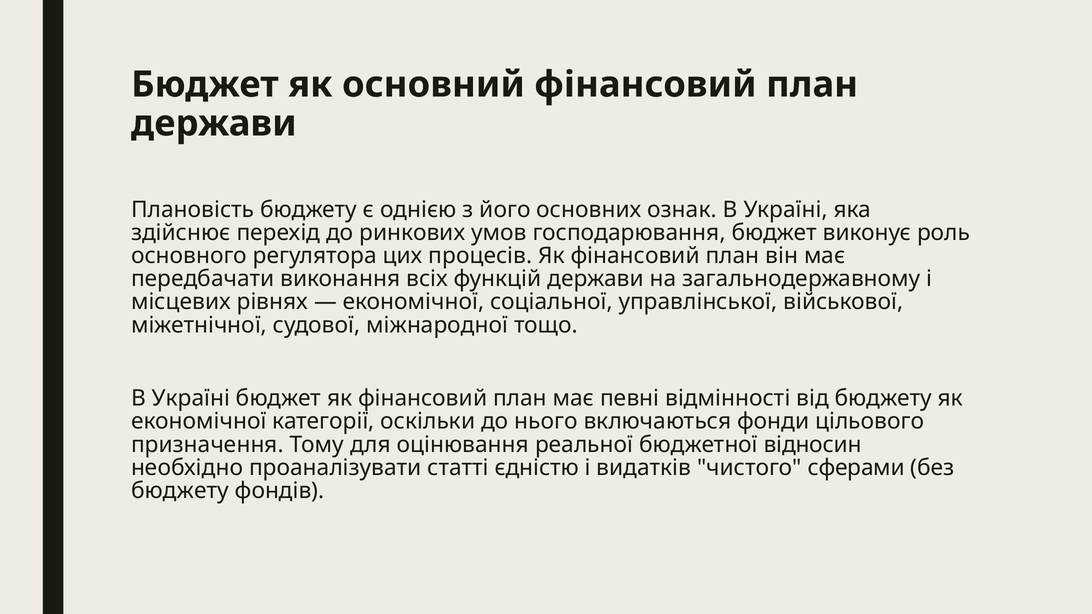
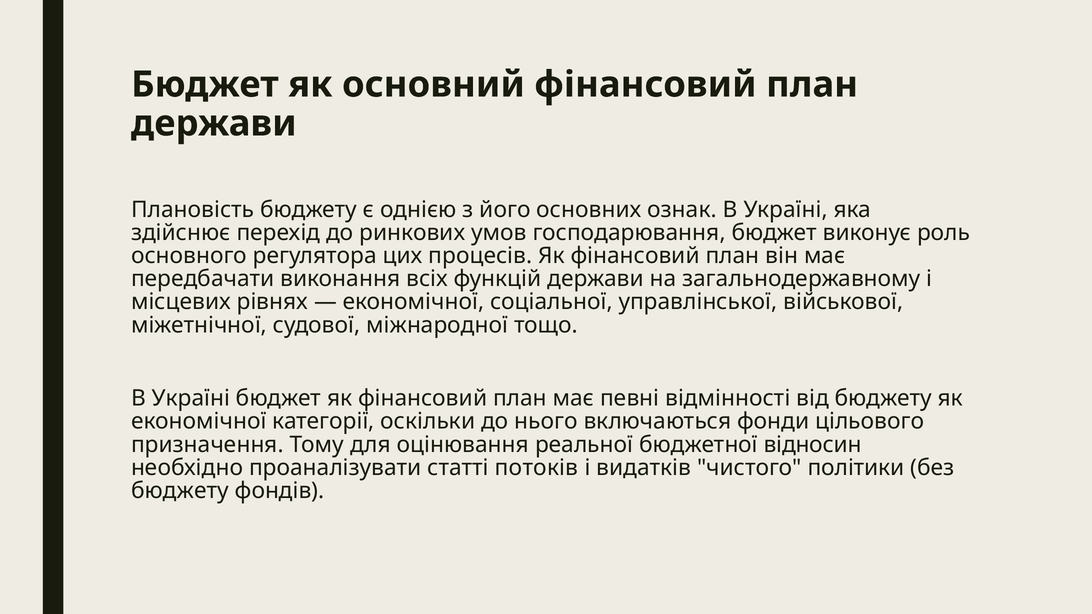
єдністю: єдністю -> потоків
сферами: сферами -> політики
